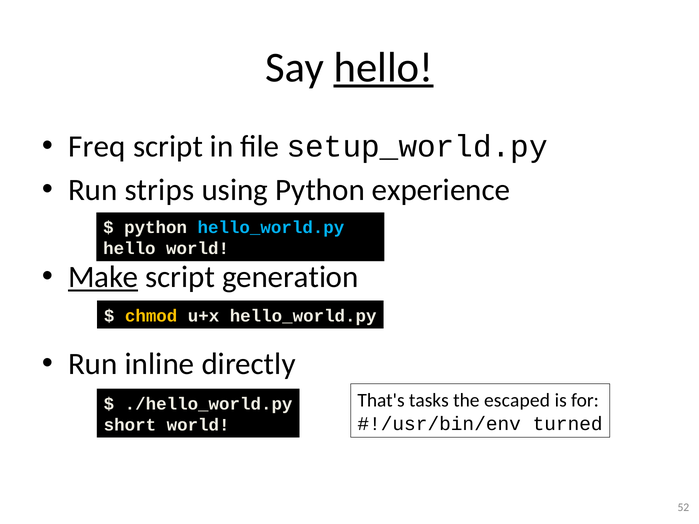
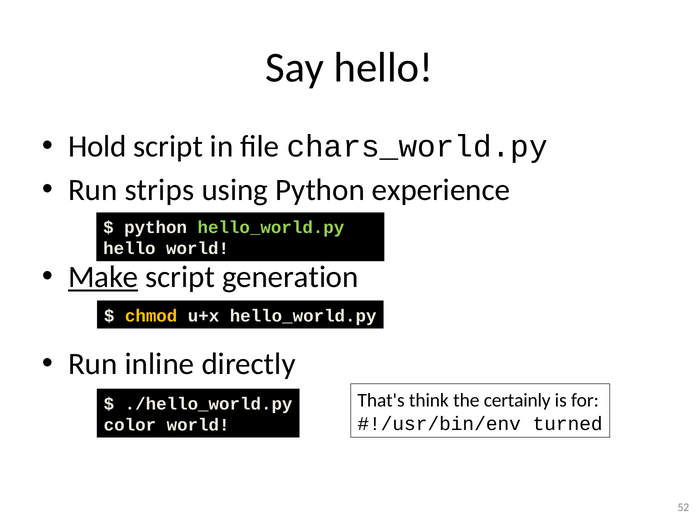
hello at (383, 68) underline: present -> none
Freq: Freq -> Hold
setup_world.py: setup_world.py -> chars_world.py
hello_world.py at (271, 228) colour: light blue -> light green
tasks: tasks -> think
escaped: escaped -> certainly
short: short -> color
